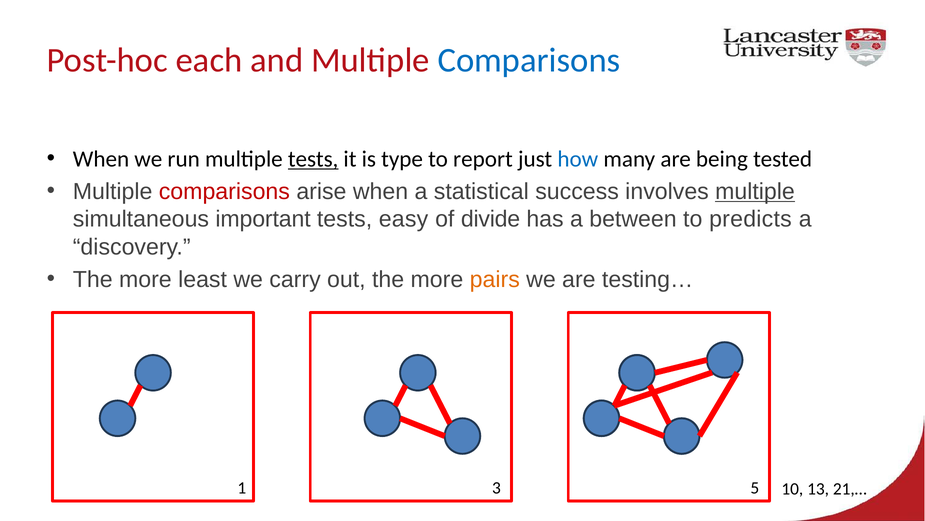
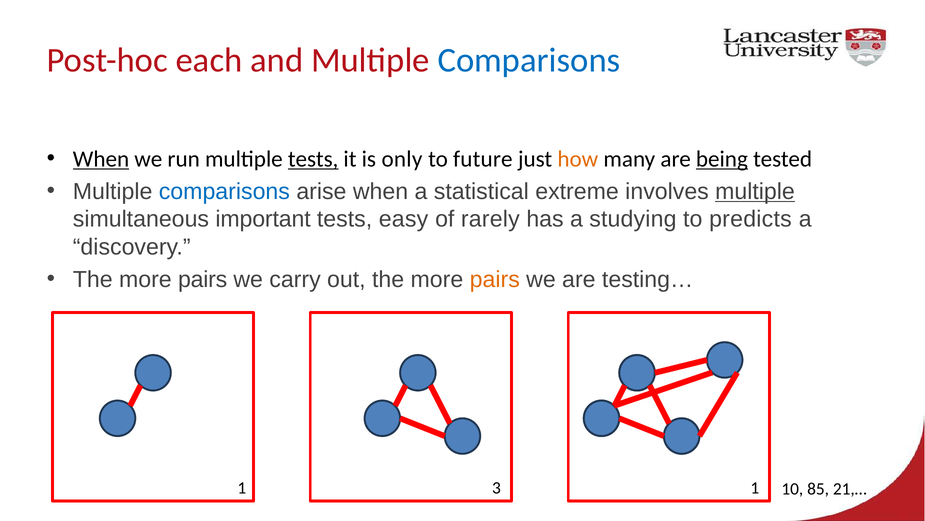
When at (101, 159) underline: none -> present
type: type -> only
report: report -> future
how colour: blue -> orange
being underline: none -> present
comparisons at (224, 191) colour: red -> blue
success: success -> extreme
divide: divide -> rarely
between: between -> studying
least at (203, 279): least -> pairs
3 5: 5 -> 1
13: 13 -> 85
